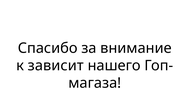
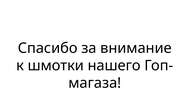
зависит: зависит -> шмотки
